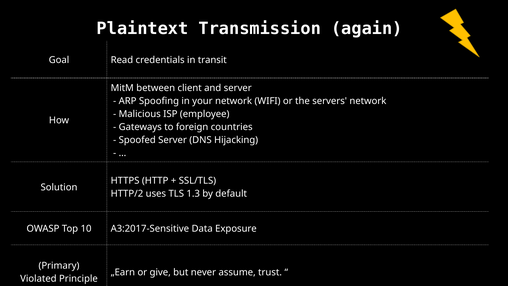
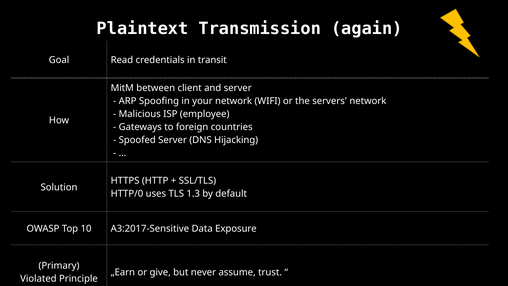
HTTP/2: HTTP/2 -> HTTP/0
